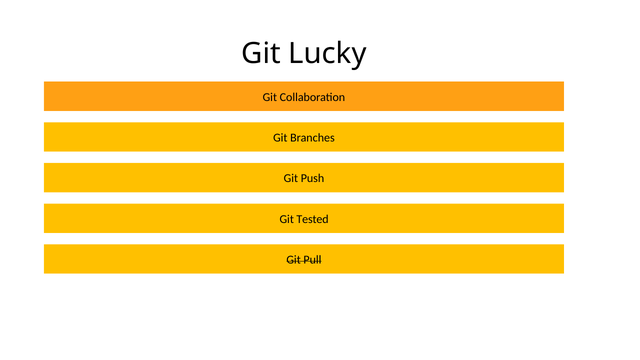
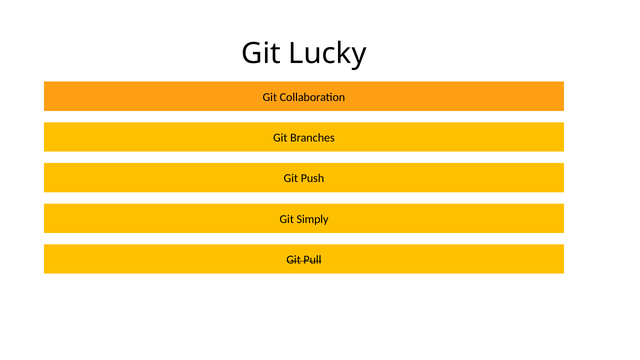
Tested: Tested -> Simply
